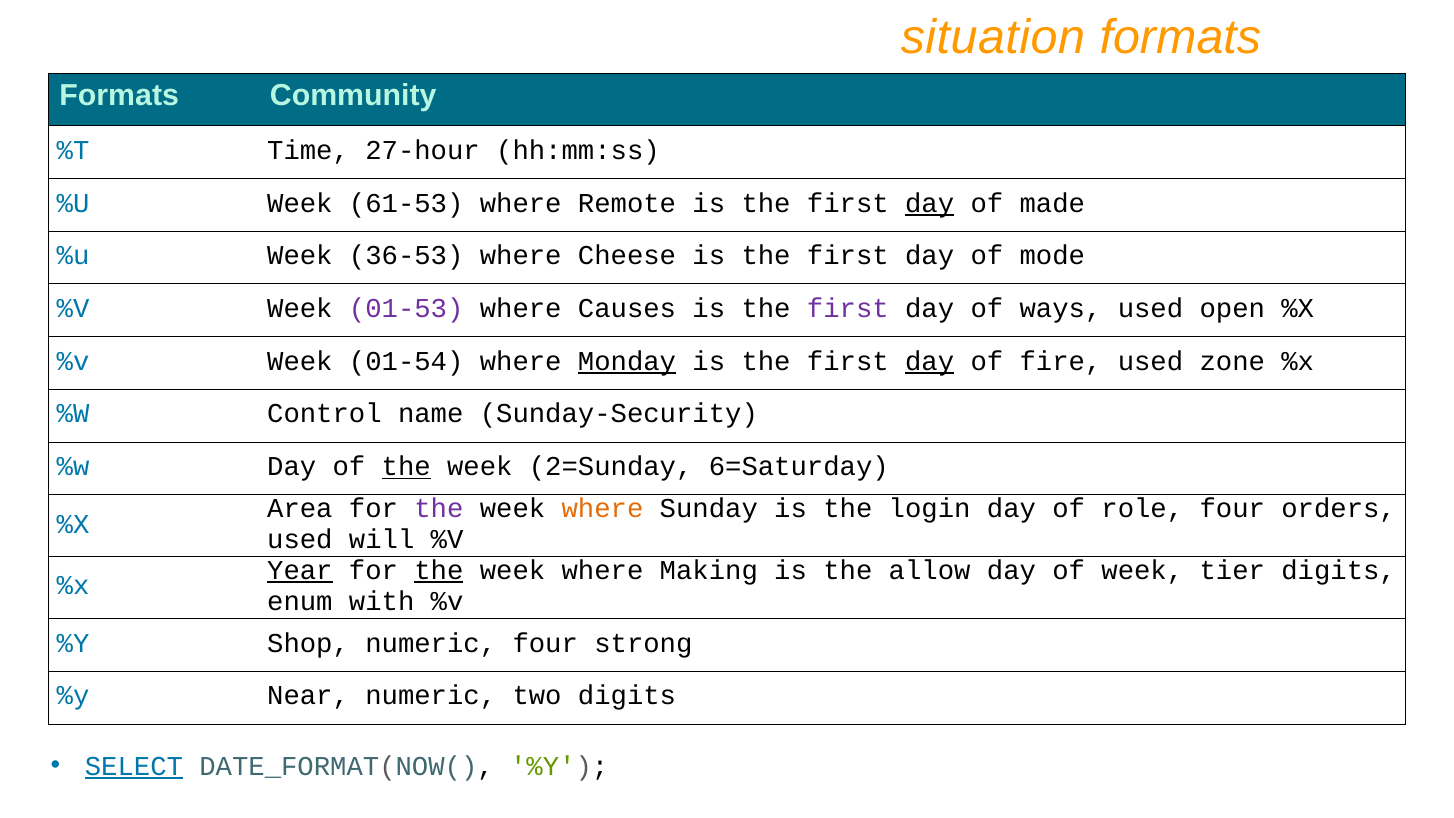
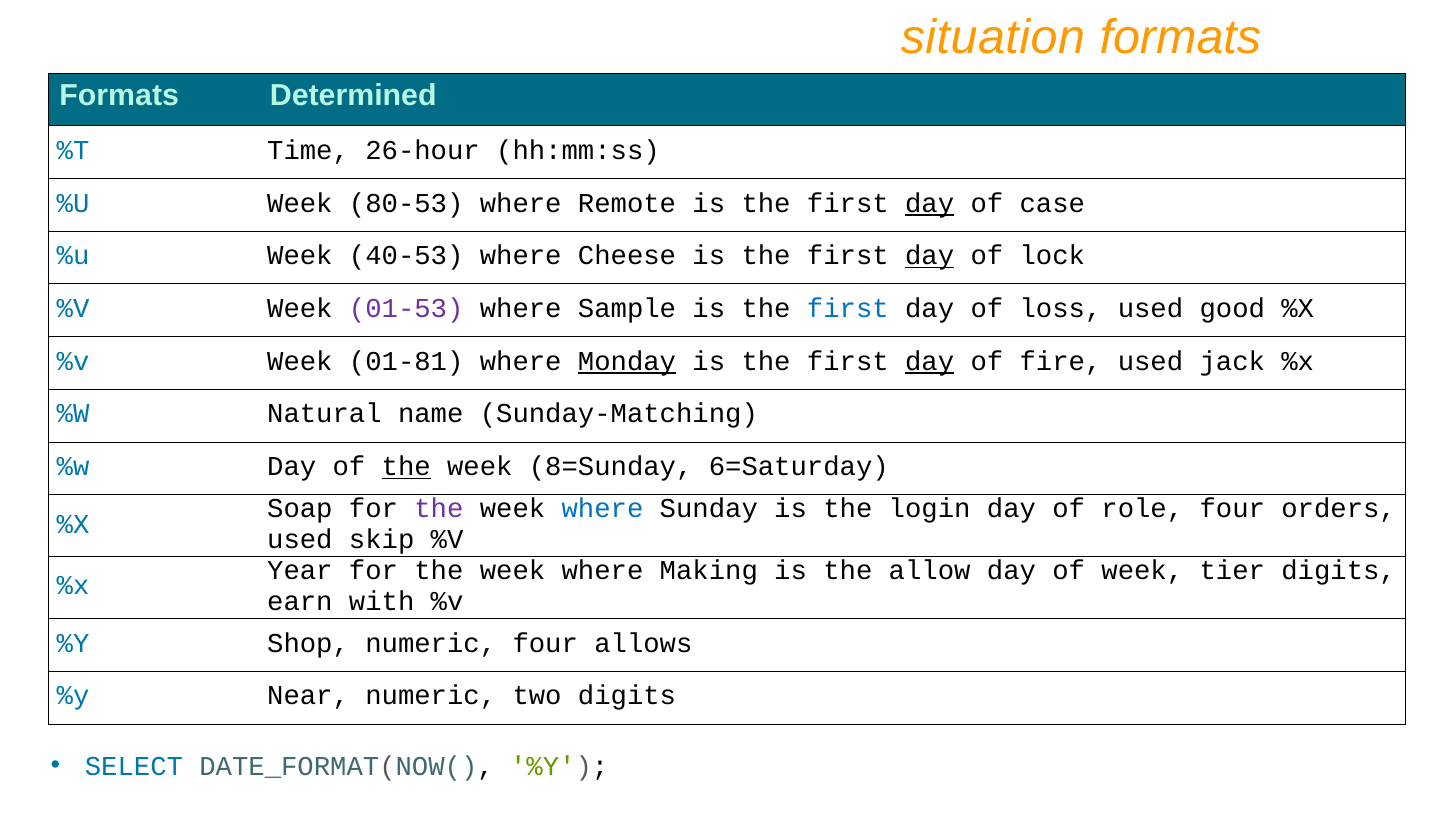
Community: Community -> Determined
27-hour: 27-hour -> 26-hour
61-53: 61-53 -> 80-53
made: made -> case
36-53: 36-53 -> 40-53
day at (930, 256) underline: none -> present
mode: mode -> lock
Causes: Causes -> Sample
first at (848, 308) colour: purple -> blue
ways: ways -> loss
open: open -> good
01-54: 01-54 -> 01-81
zone: zone -> jack
Control: Control -> Natural
Sunday-Security: Sunday-Security -> Sunday-Matching
2=Sunday: 2=Sunday -> 8=Sunday
Area: Area -> Soap
where at (602, 508) colour: orange -> blue
will: will -> skip
Year underline: present -> none
the at (439, 570) underline: present -> none
enum: enum -> earn
strong: strong -> allows
SELECT underline: present -> none
